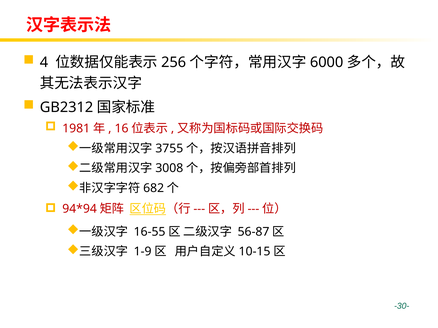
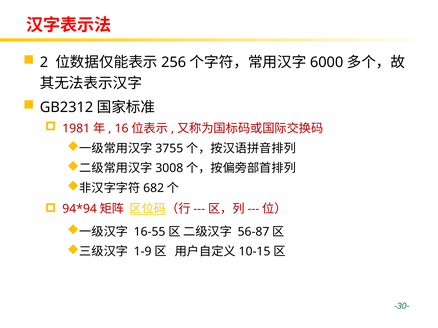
4: 4 -> 2
